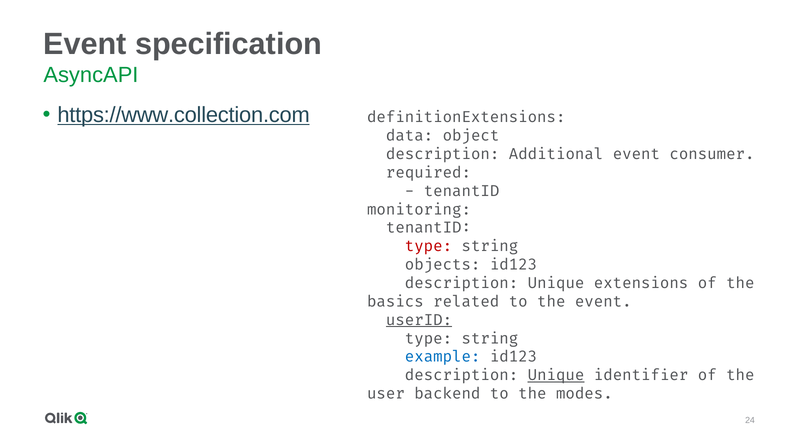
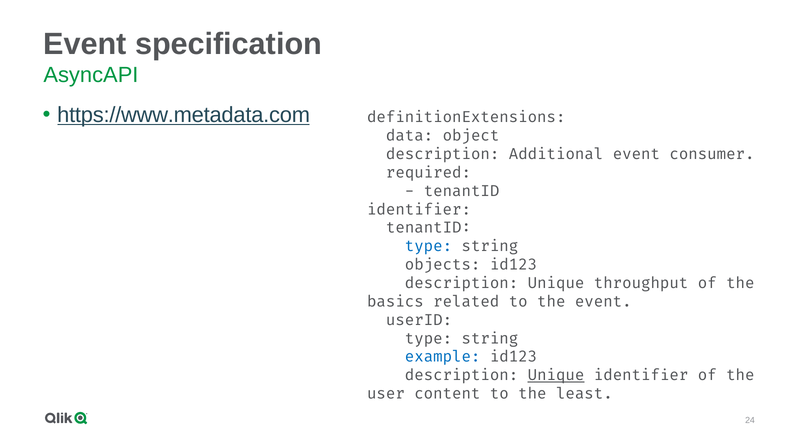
https://www.collection.com: https://www.collection.com -> https://www.metadata.com
monitoring at (419, 209): monitoring -> identifier
type at (428, 246) colour: red -> blue
extensions: extensions -> throughput
userID underline: present -> none
backend: backend -> content
modes: modes -> least
